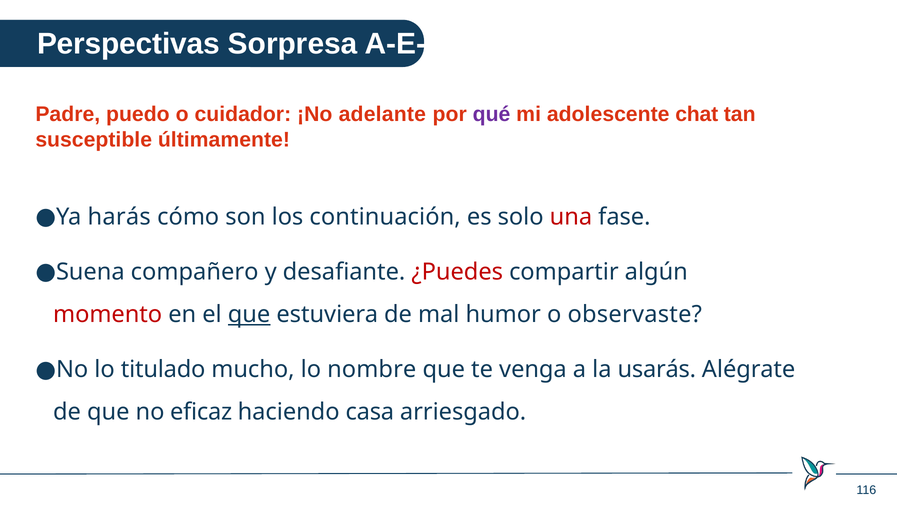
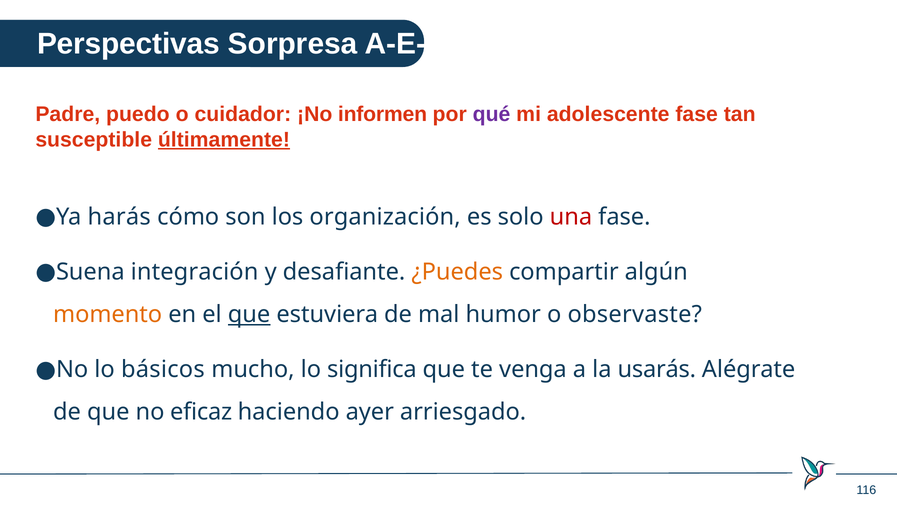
adelante: adelante -> informen
adolescente chat: chat -> fase
últimamente underline: none -> present
continuación: continuación -> organización
compañero: compañero -> integración
¿Puedes colour: red -> orange
momento colour: red -> orange
titulado: titulado -> básicos
nombre: nombre -> significa
casa: casa -> ayer
